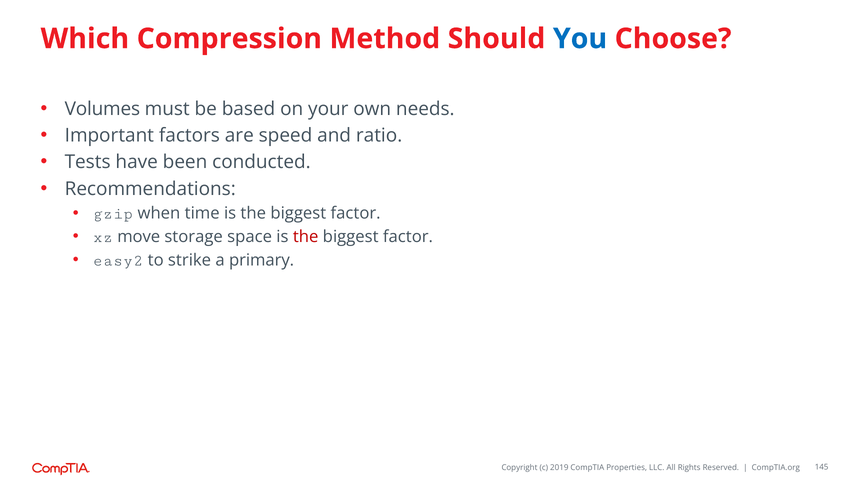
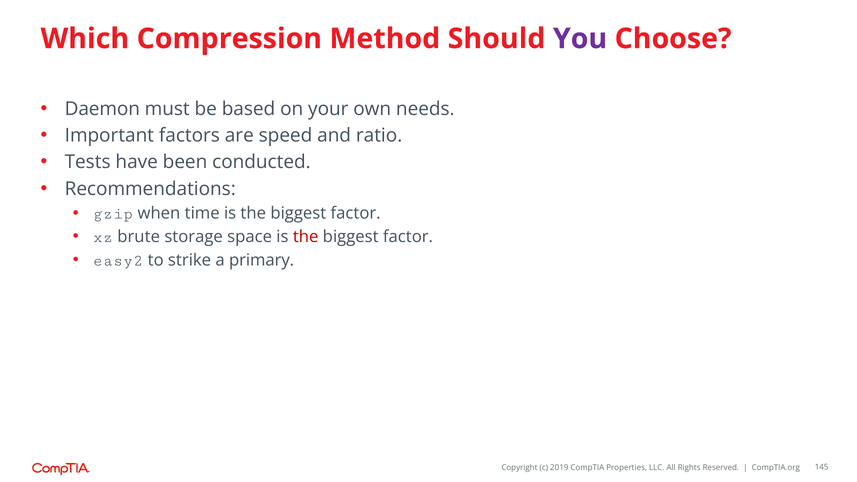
You colour: blue -> purple
Volumes: Volumes -> Daemon
move: move -> brute
